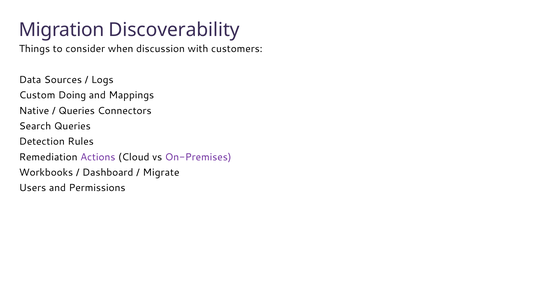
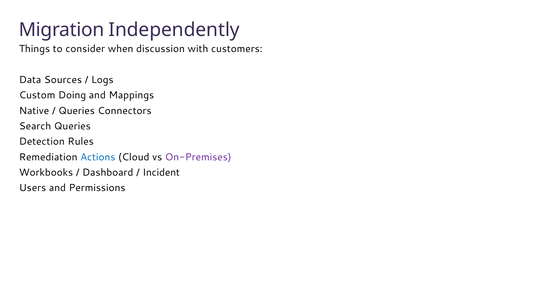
Discoverability: Discoverability -> Independently
Actions colour: purple -> blue
Migrate: Migrate -> Incident
